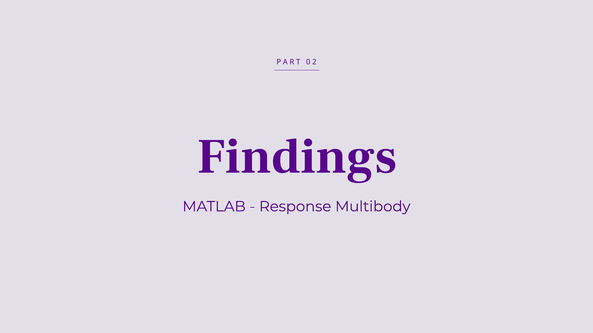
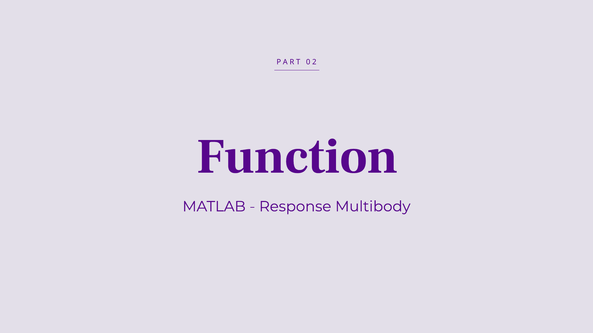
Findings: Findings -> Function
